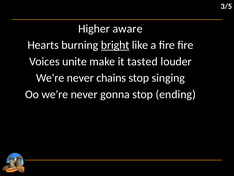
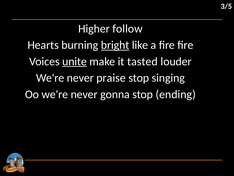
aware: aware -> follow
unite underline: none -> present
chains: chains -> praise
